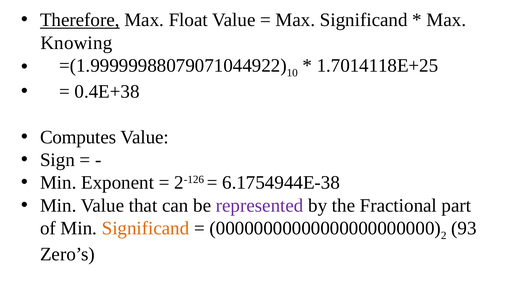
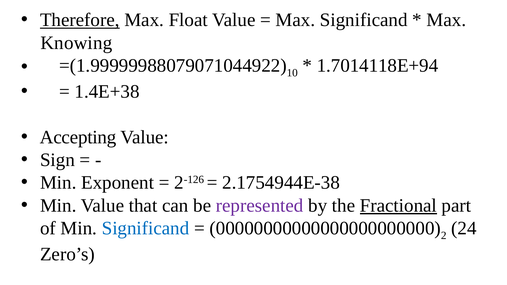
1.7014118E+25: 1.7014118E+25 -> 1.7014118E+94
0.4E+38: 0.4E+38 -> 1.4E+38
Computes: Computes -> Accepting
6.1754944E-38: 6.1754944E-38 -> 2.1754944E-38
Fractional underline: none -> present
Significand at (146, 228) colour: orange -> blue
93: 93 -> 24
